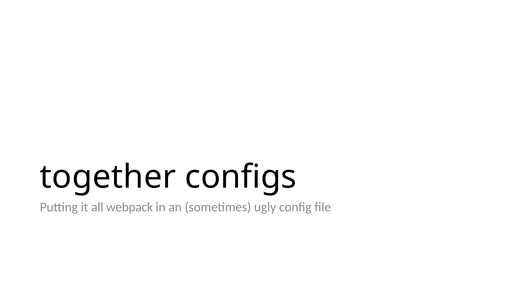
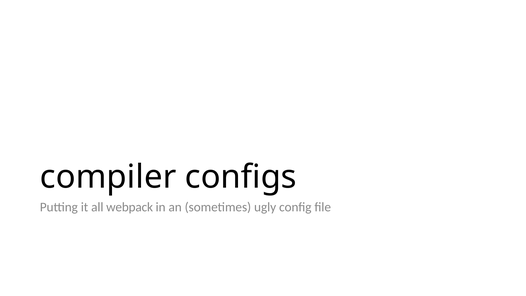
together: together -> compiler
